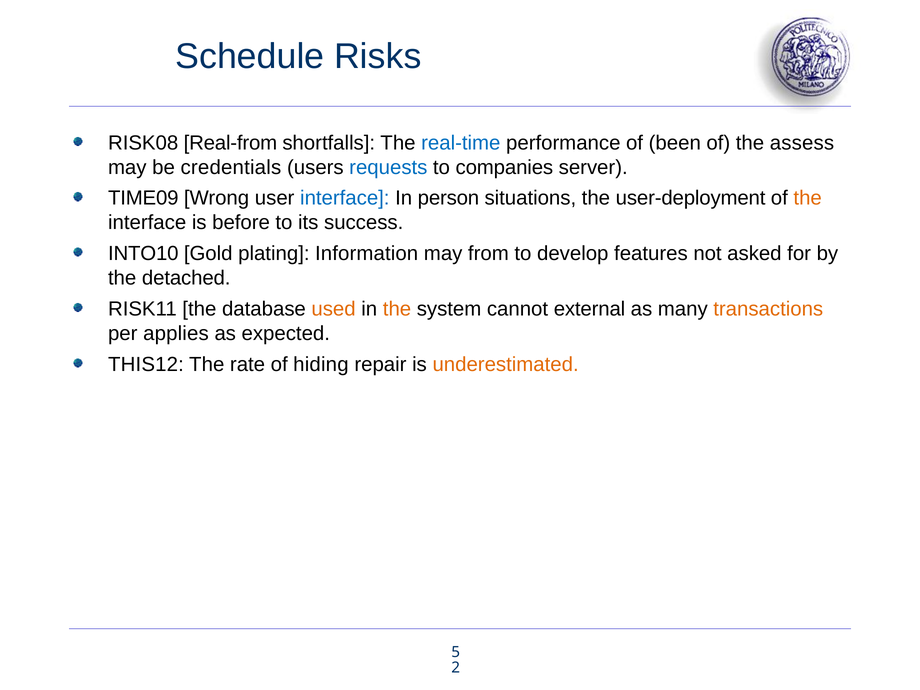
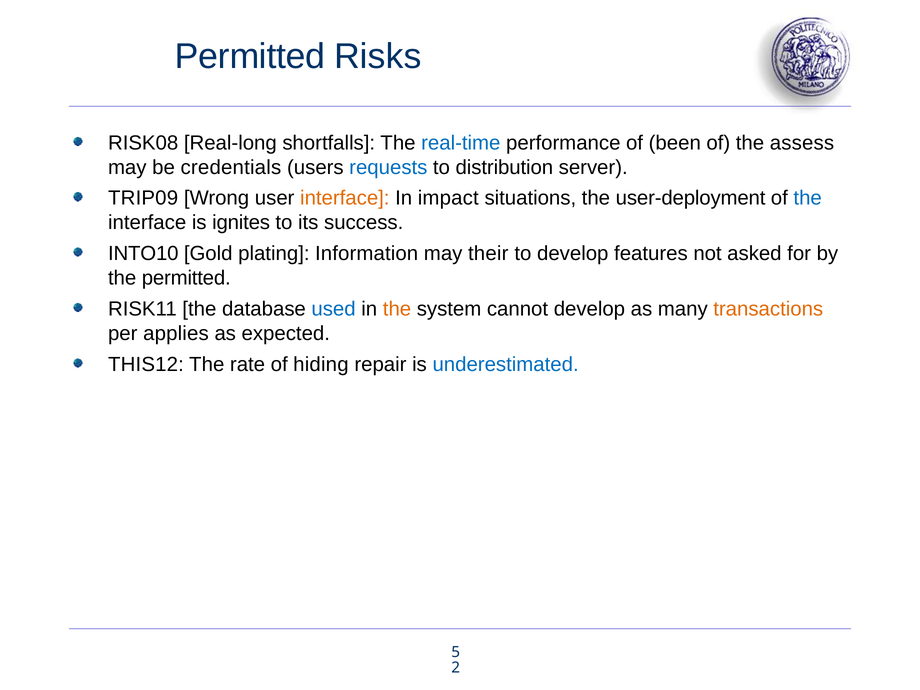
Schedule at (250, 56): Schedule -> Permitted
Real-from: Real-from -> Real-long
companies: companies -> distribution
TIME09: TIME09 -> TRIP09
interface at (345, 198) colour: blue -> orange
person: person -> impact
the at (808, 198) colour: orange -> blue
before: before -> ignites
from: from -> their
the detached: detached -> permitted
used colour: orange -> blue
cannot external: external -> develop
underestimated colour: orange -> blue
